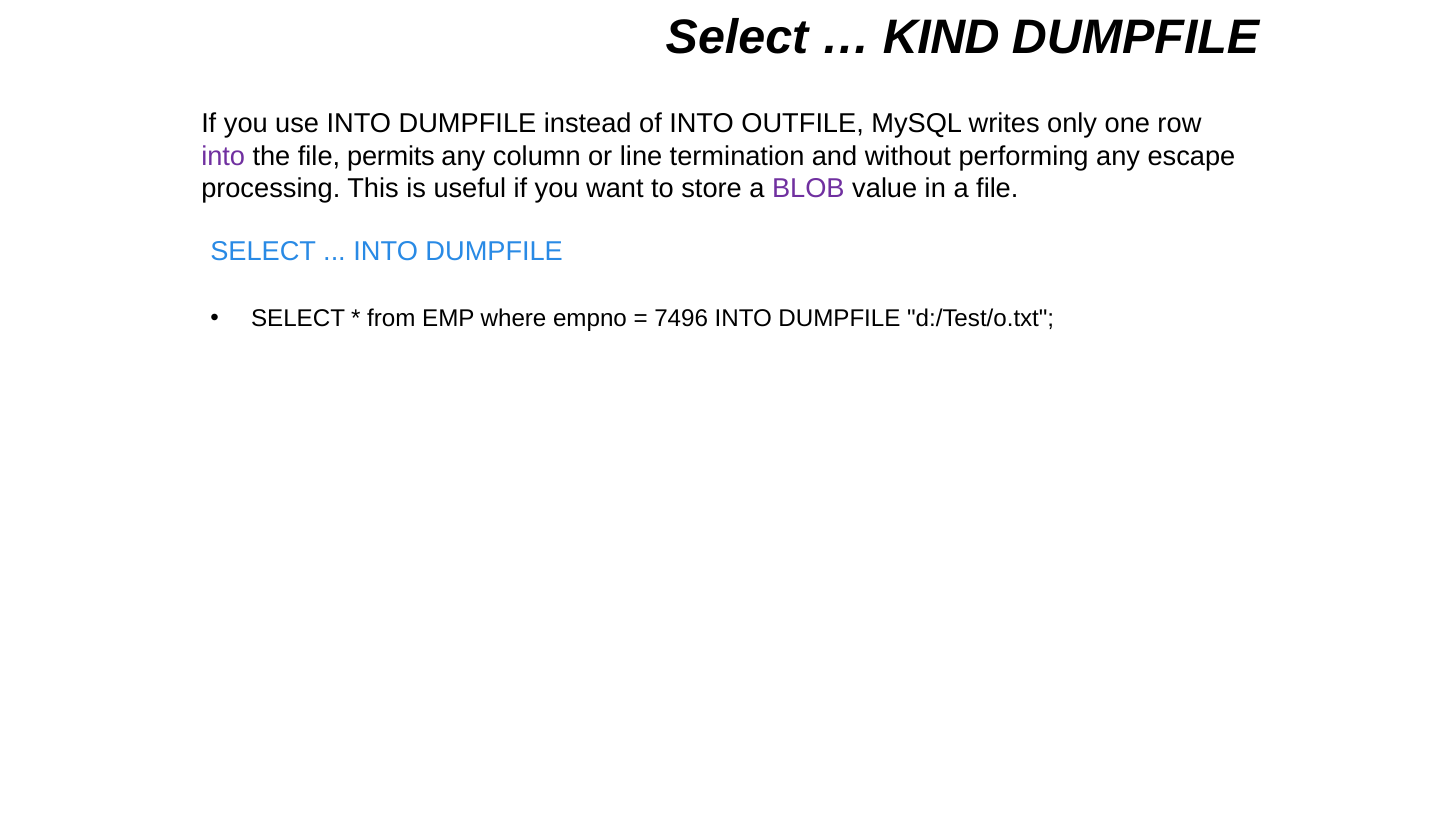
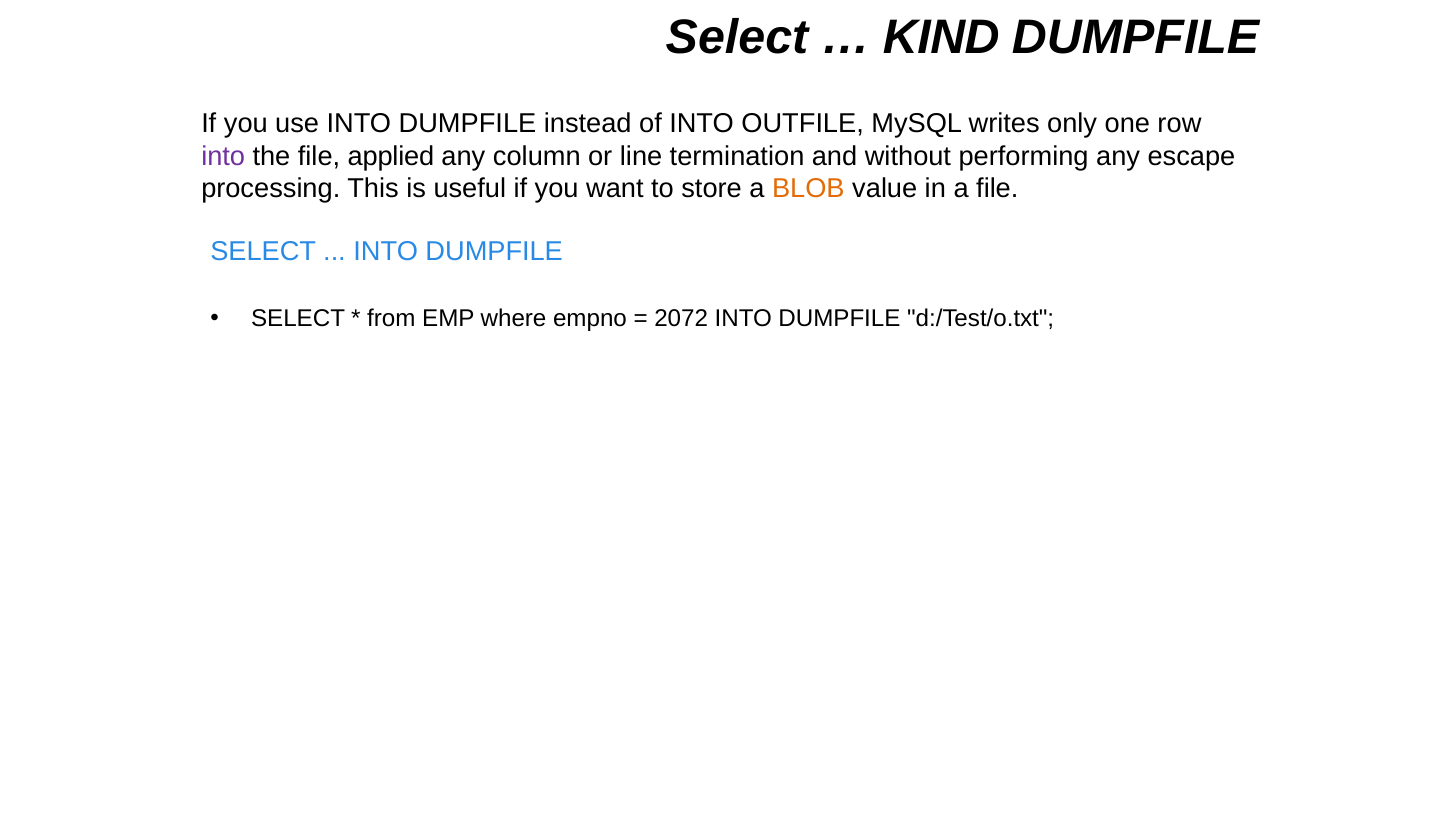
permits: permits -> applied
BLOB colour: purple -> orange
7496: 7496 -> 2072
